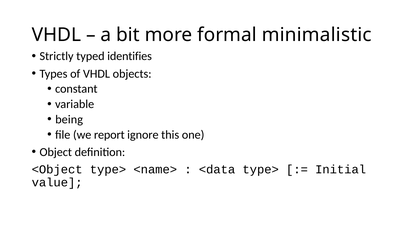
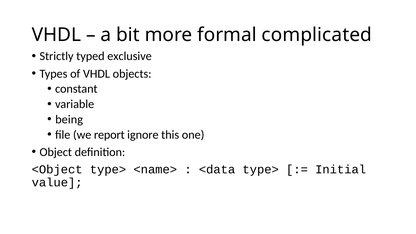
minimalistic: minimalistic -> complicated
identifies: identifies -> exclusive
